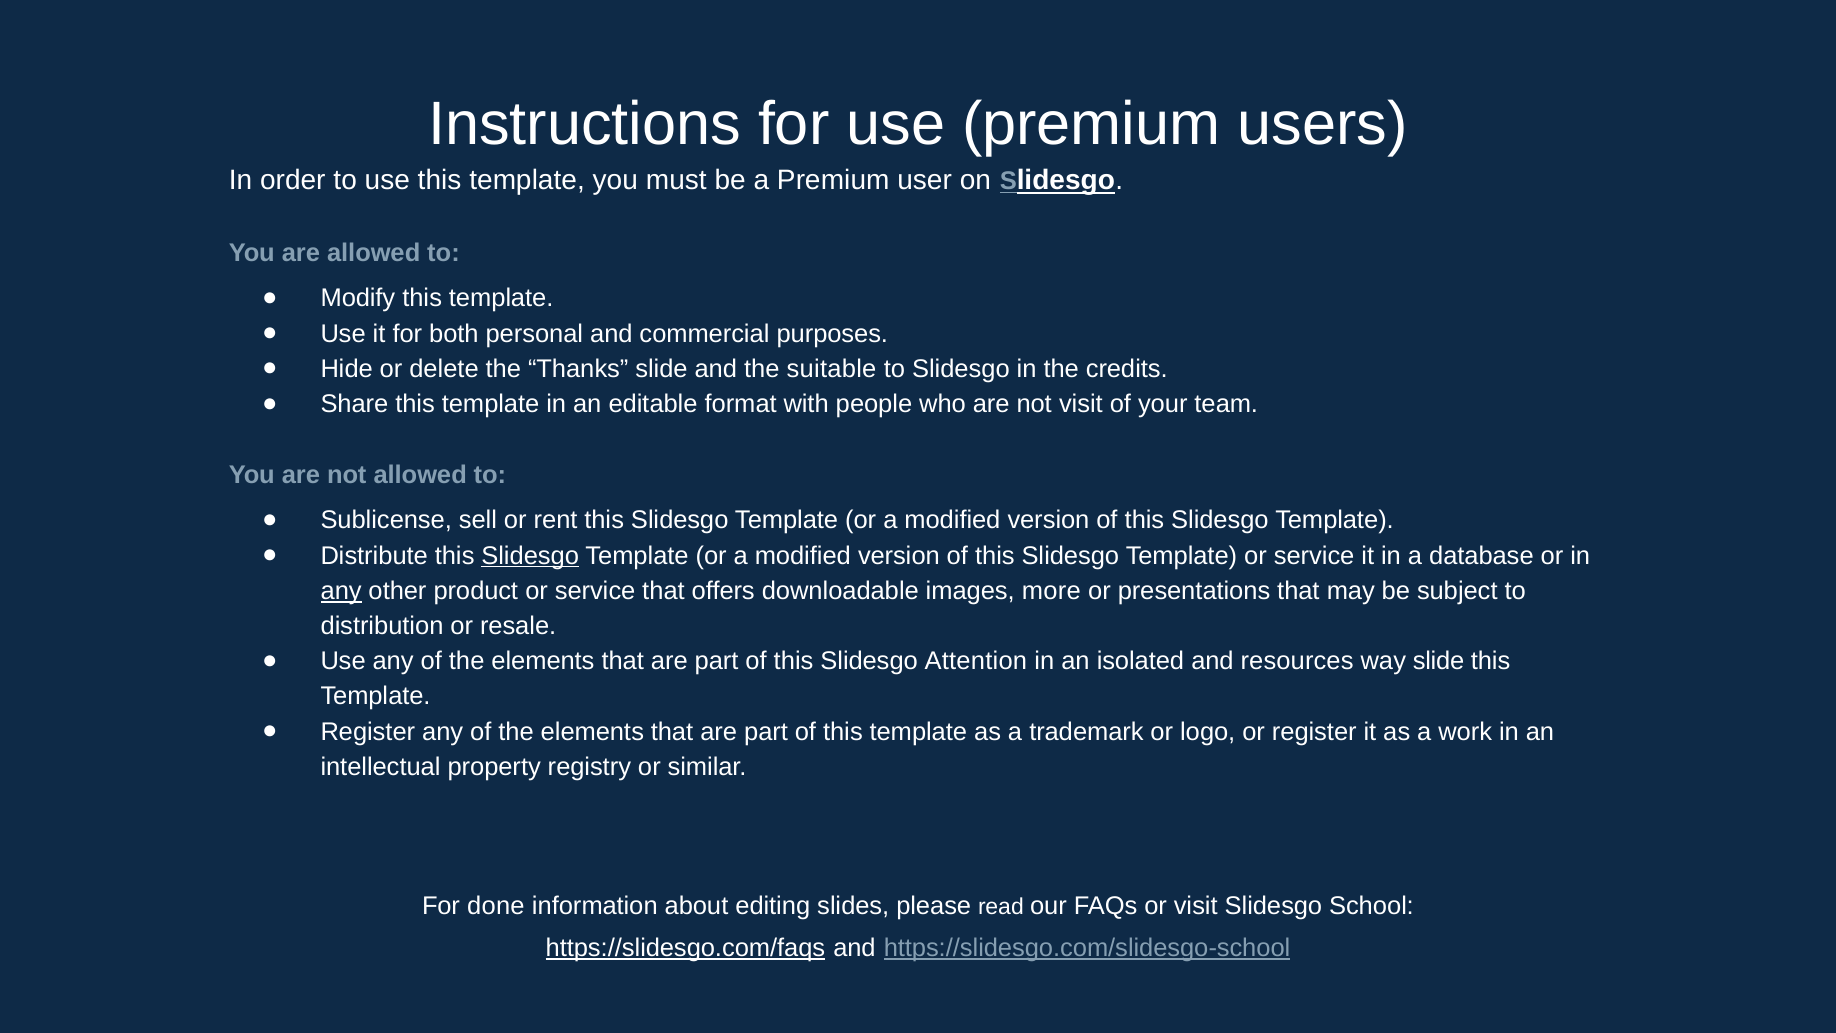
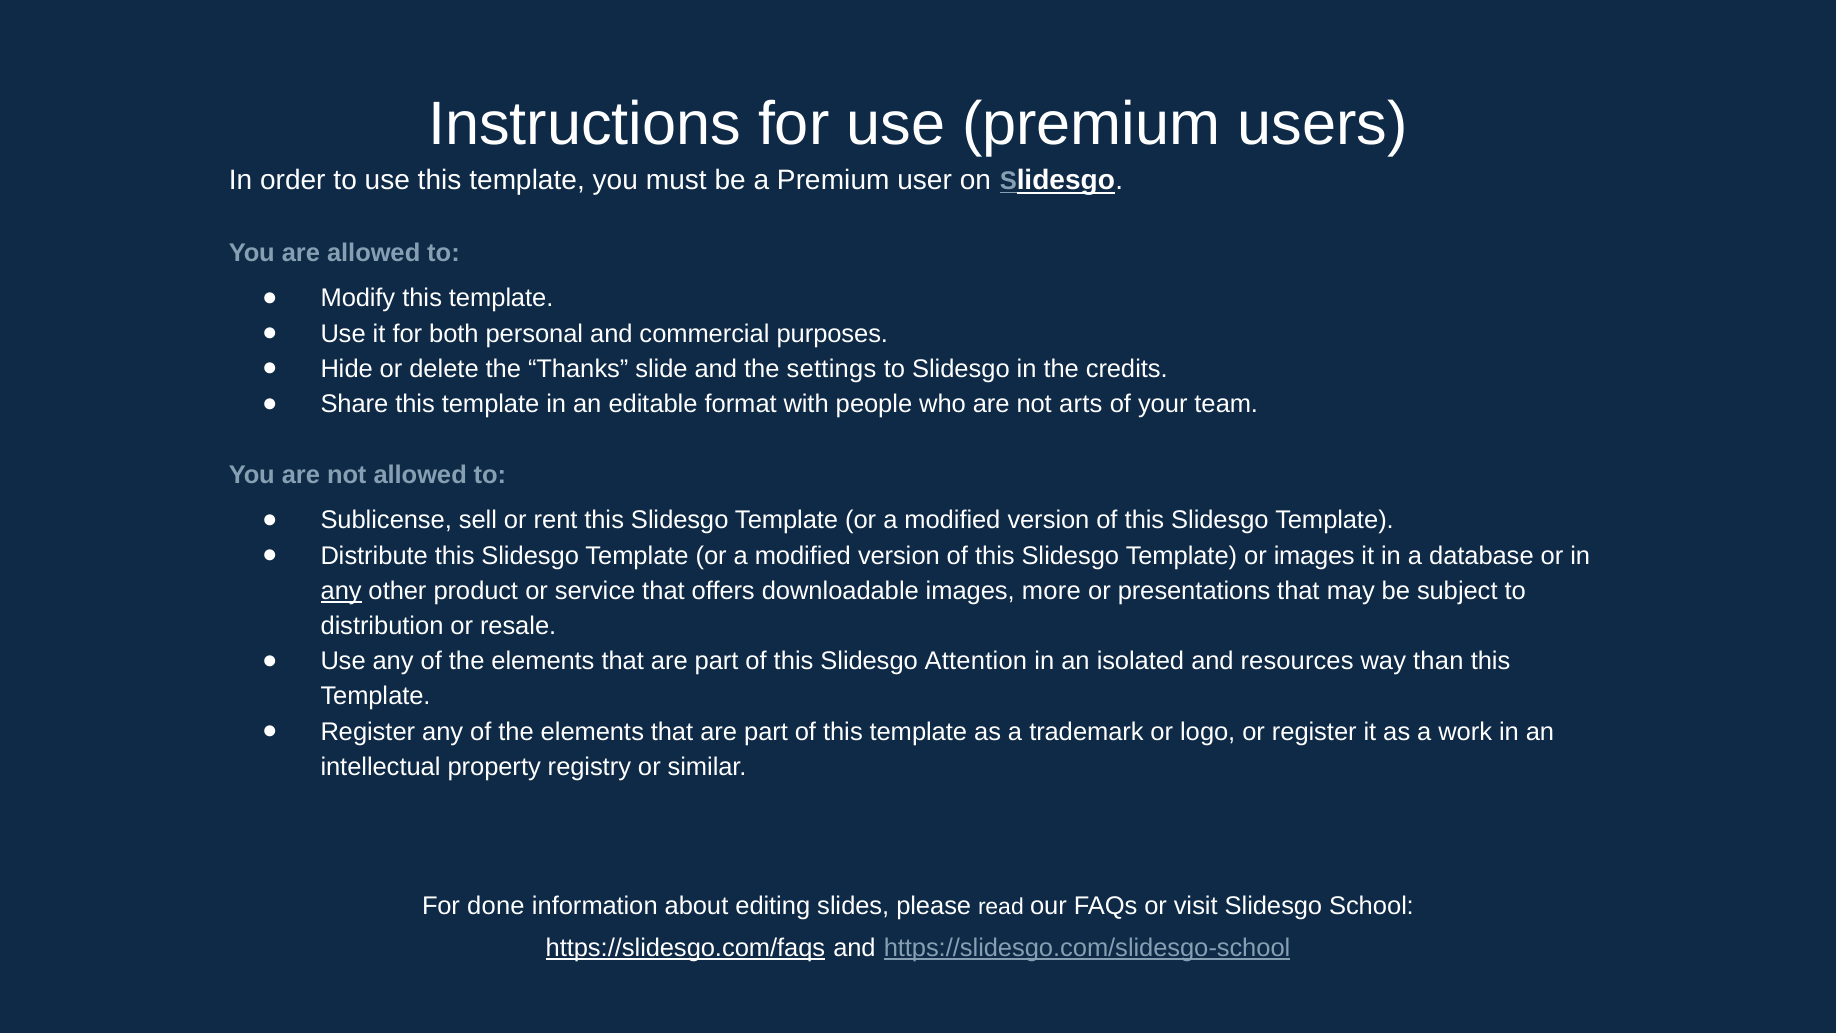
suitable: suitable -> settings
not visit: visit -> arts
Slidesgo at (530, 555) underline: present -> none
Template or service: service -> images
way slide: slide -> than
